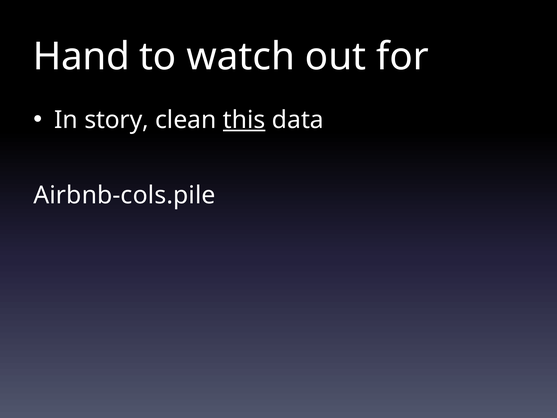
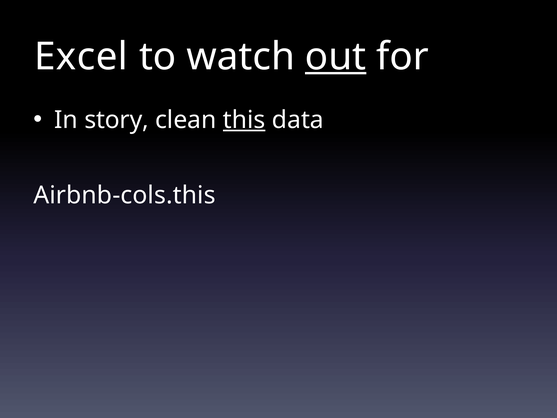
Hand: Hand -> Excel
out underline: none -> present
Airbnb-cols.pile: Airbnb-cols.pile -> Airbnb-cols.this
